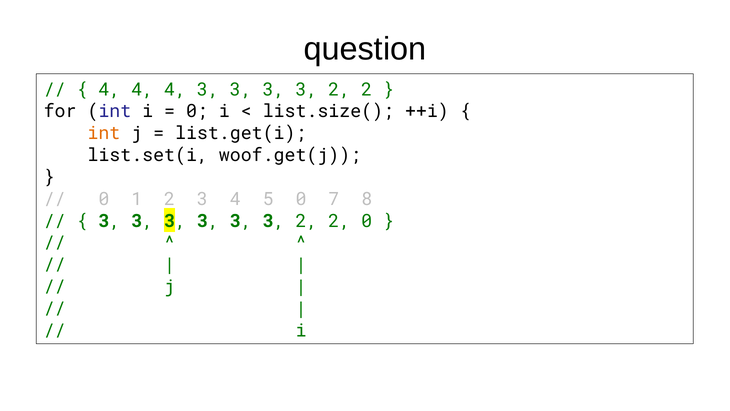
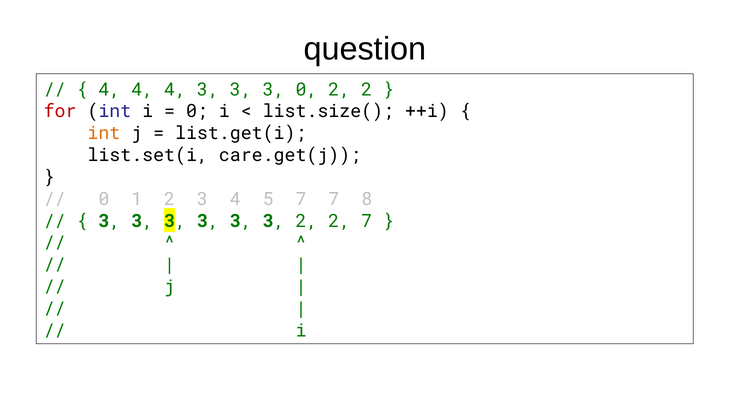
3 at (306, 89): 3 -> 0
for colour: black -> red
woof.get(j: woof.get(j -> care.get(j
5 0: 0 -> 7
2 0: 0 -> 7
